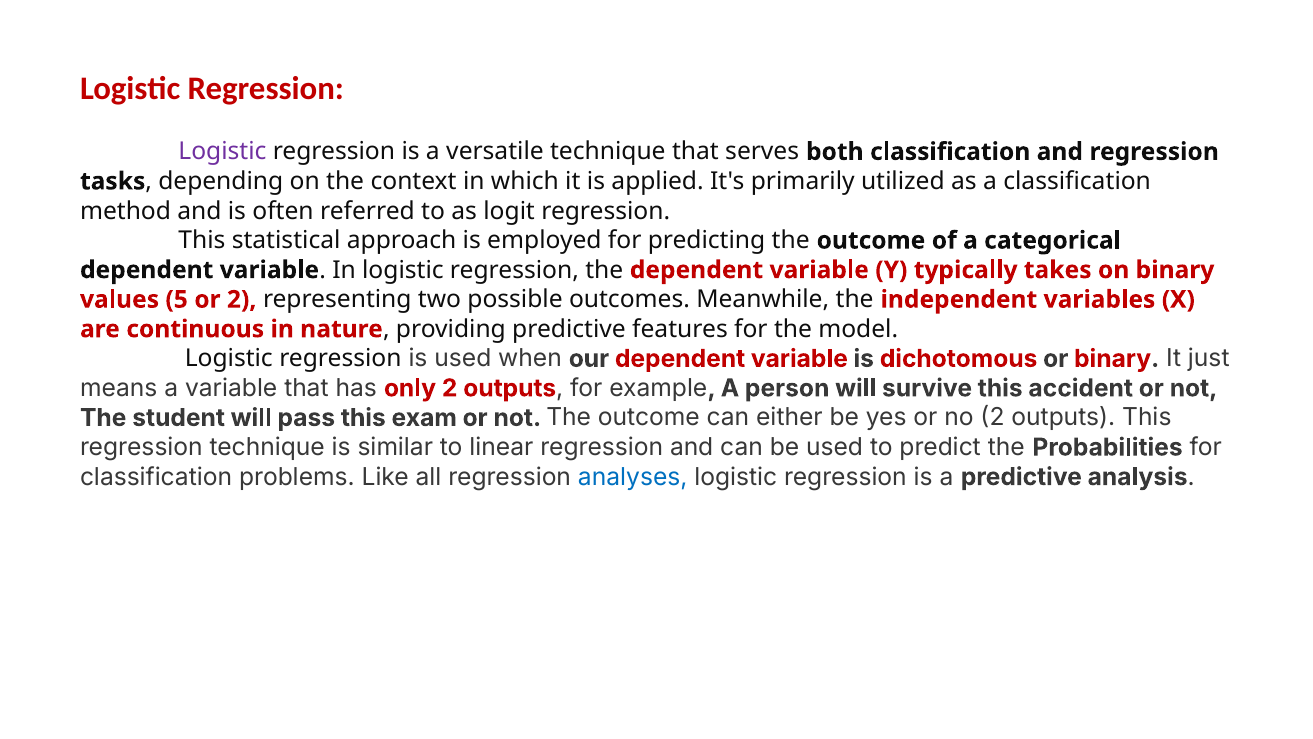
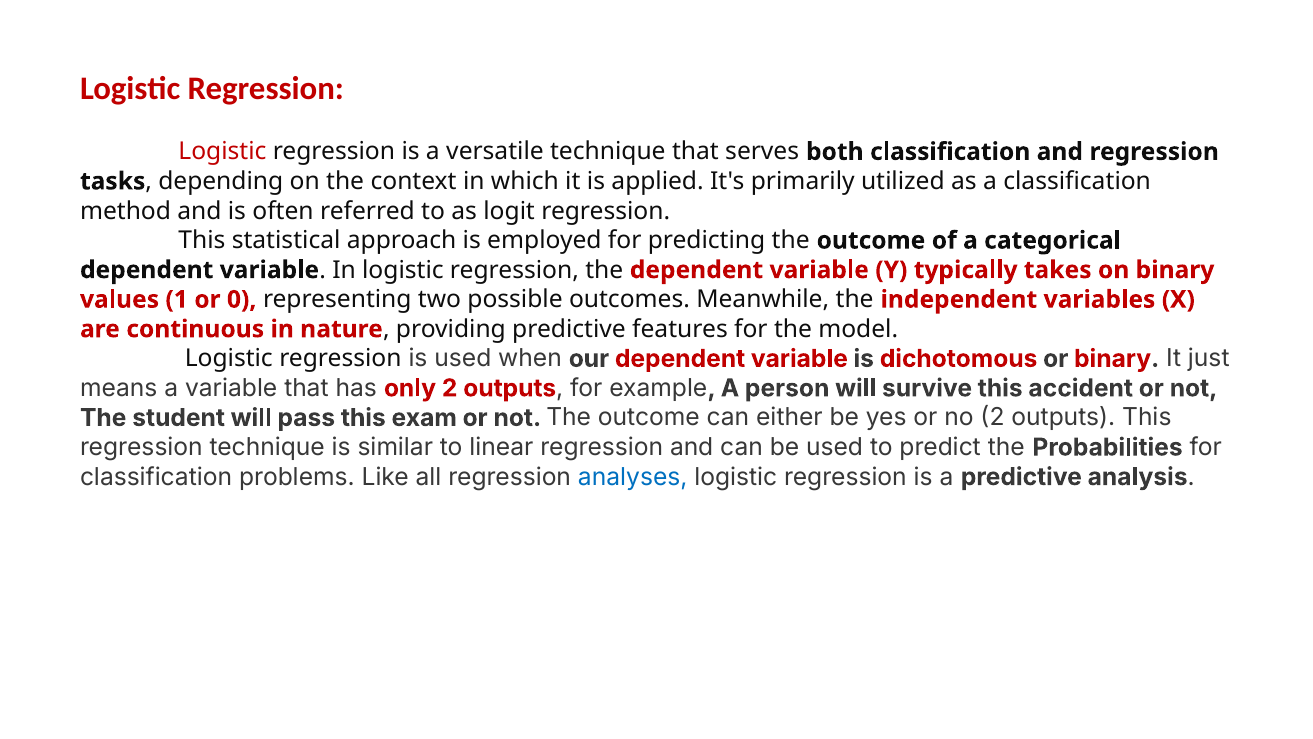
Logistic at (222, 152) colour: purple -> red
5: 5 -> 1
or 2: 2 -> 0
